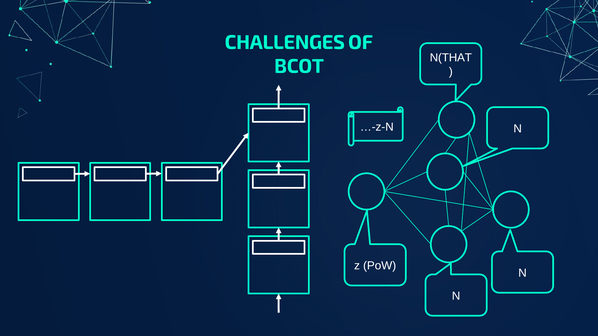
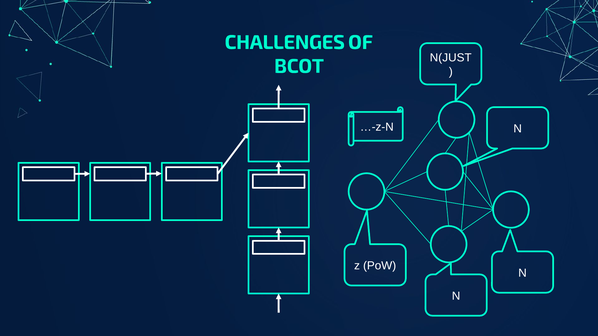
N(THAT: N(THAT -> N(JUST
